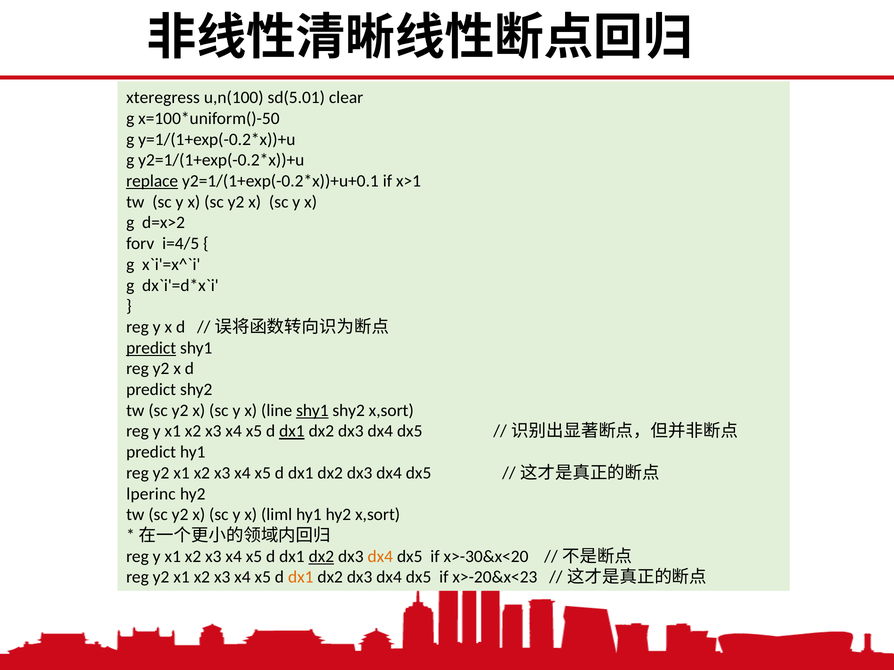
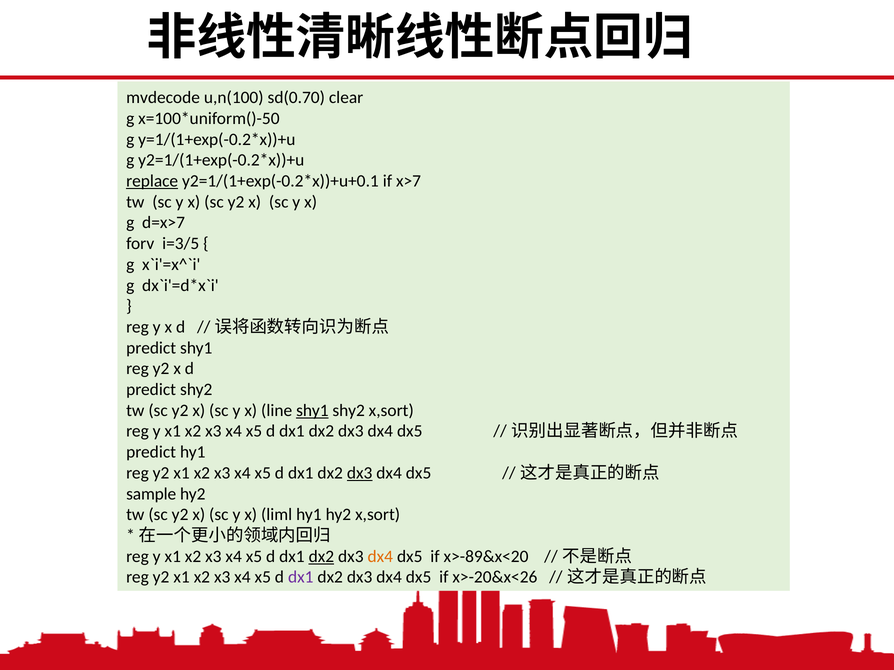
xteregress: xteregress -> mvdecode
sd(5.01: sd(5.01 -> sd(0.70
x>1: x>1 -> x>7
d=x>2: d=x>2 -> d=x>7
i=4/5: i=4/5 -> i=3/5
predict at (151, 348) underline: present -> none
dx1 at (292, 432) underline: present -> none
dx3 at (360, 473) underline: none -> present
lperinc: lperinc -> sample
x>-30&x<20: x>-30&x<20 -> x>-89&x<20
dx1 at (301, 578) colour: orange -> purple
x>-20&x<23: x>-20&x<23 -> x>-20&x<26
